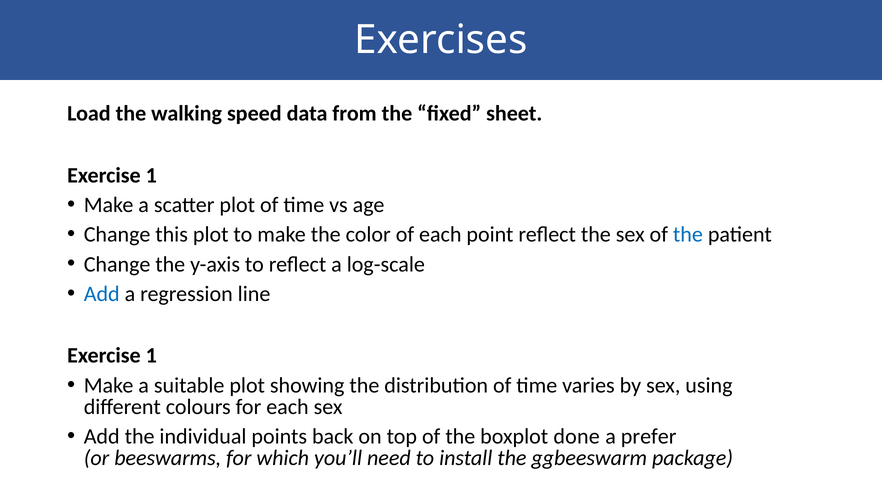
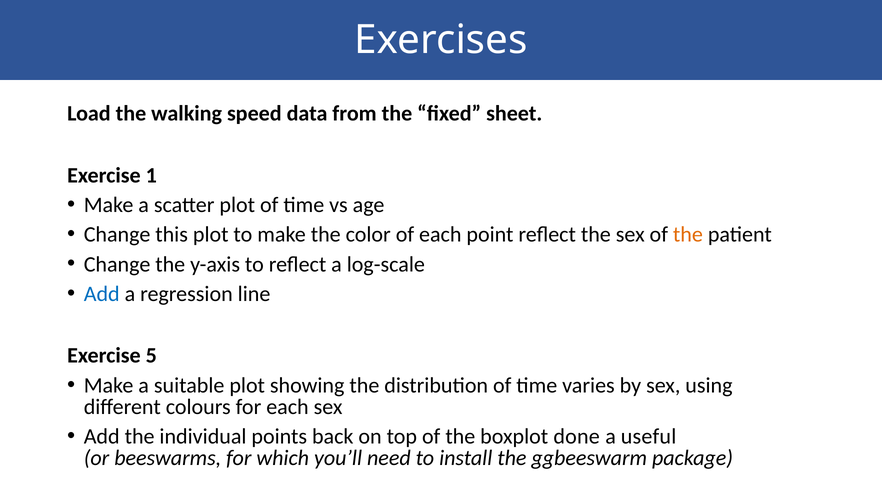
the at (688, 235) colour: blue -> orange
1 at (151, 356): 1 -> 5
prefer: prefer -> useful
